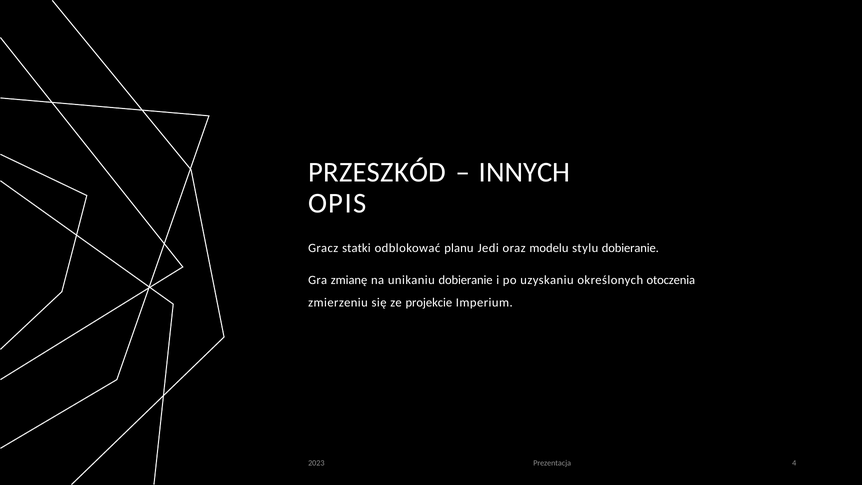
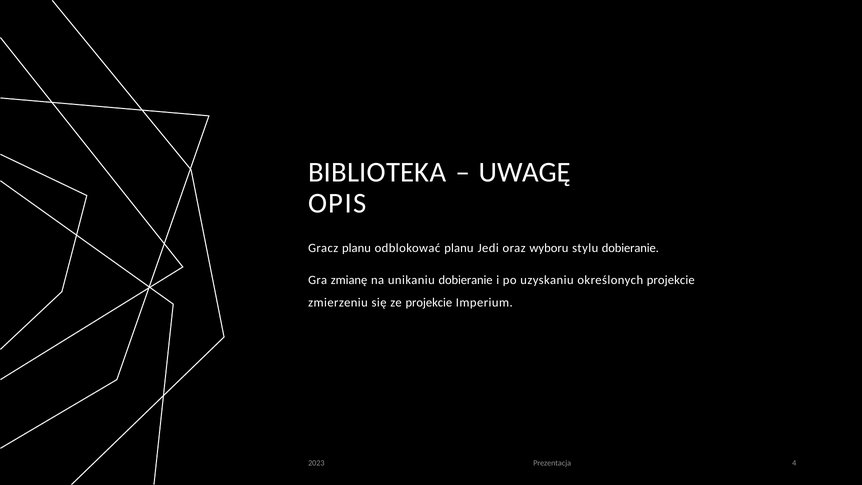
PRZESZKÓD: PRZESZKÓD -> BIBLIOTEKA
INNYCH: INNYCH -> UWAGĘ
Gracz statki: statki -> planu
modelu: modelu -> wyboru
określonych otoczenia: otoczenia -> projekcie
